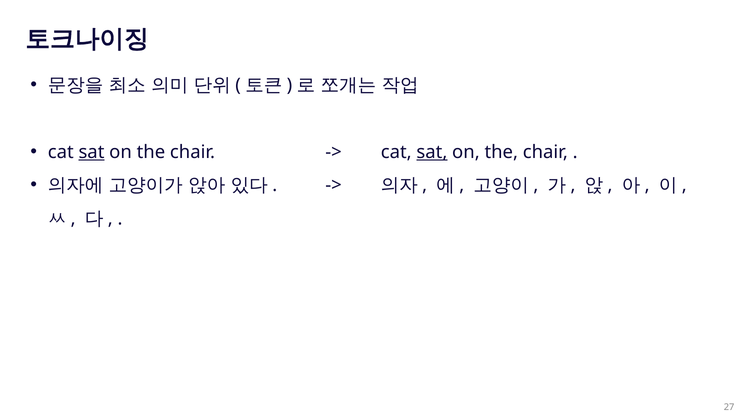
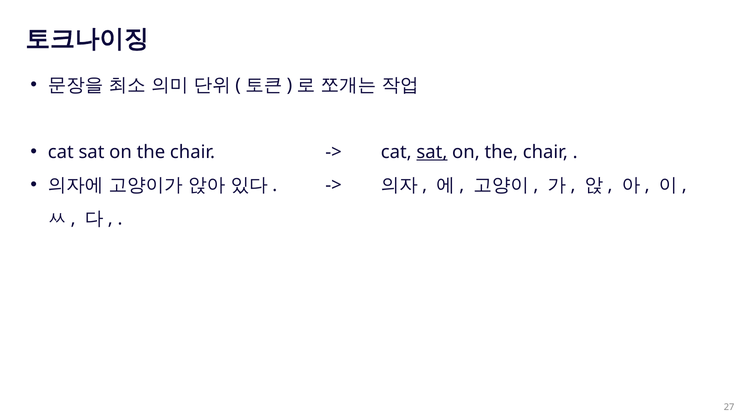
sat at (91, 152) underline: present -> none
